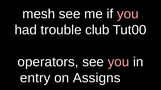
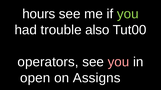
mesh: mesh -> hours
you at (128, 14) colour: pink -> light green
club: club -> also
entry: entry -> open
